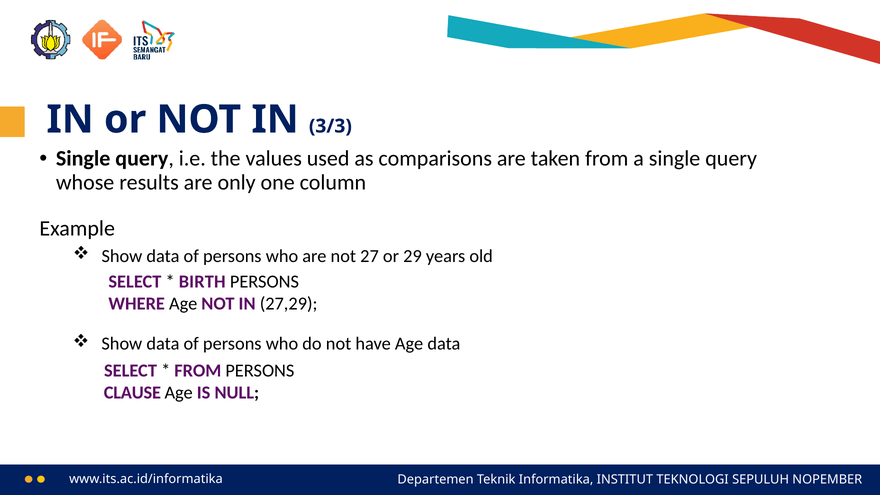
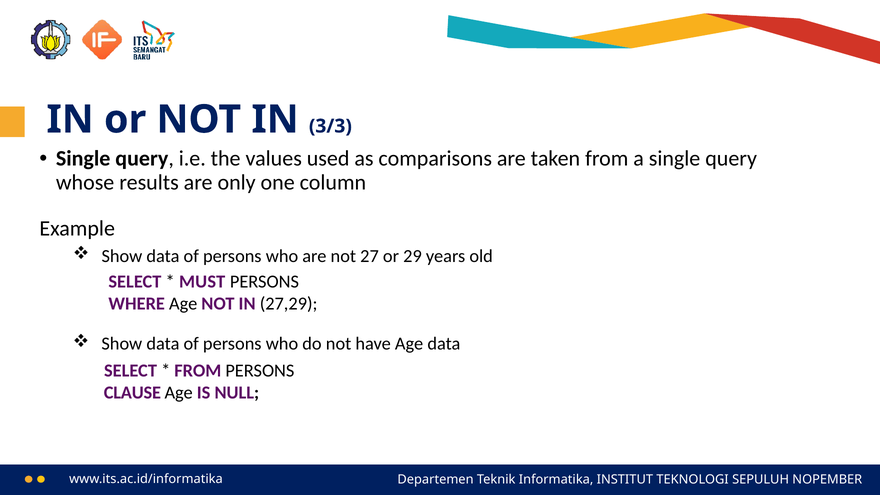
BIRTH: BIRTH -> MUST
